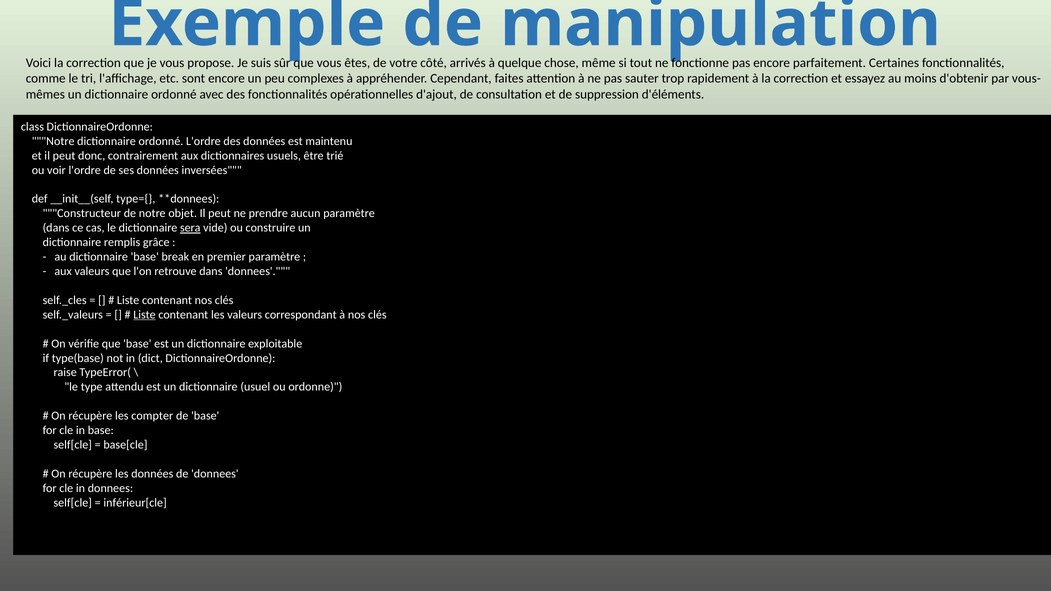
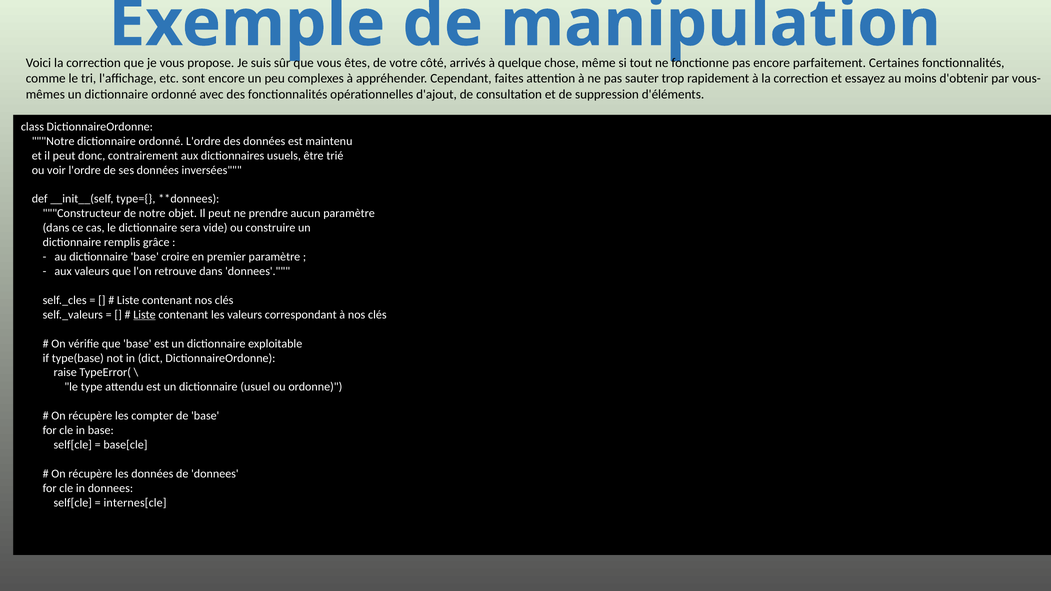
sera underline: present -> none
break: break -> croire
inférieur[cle: inférieur[cle -> internes[cle
